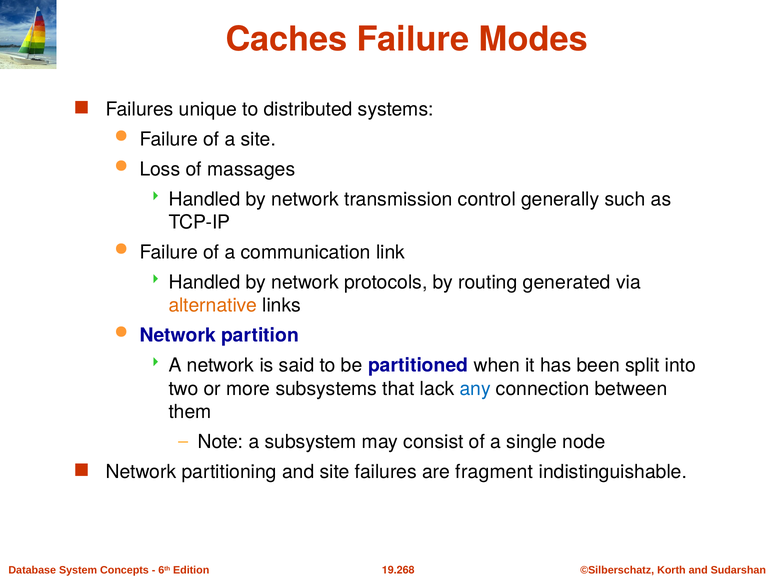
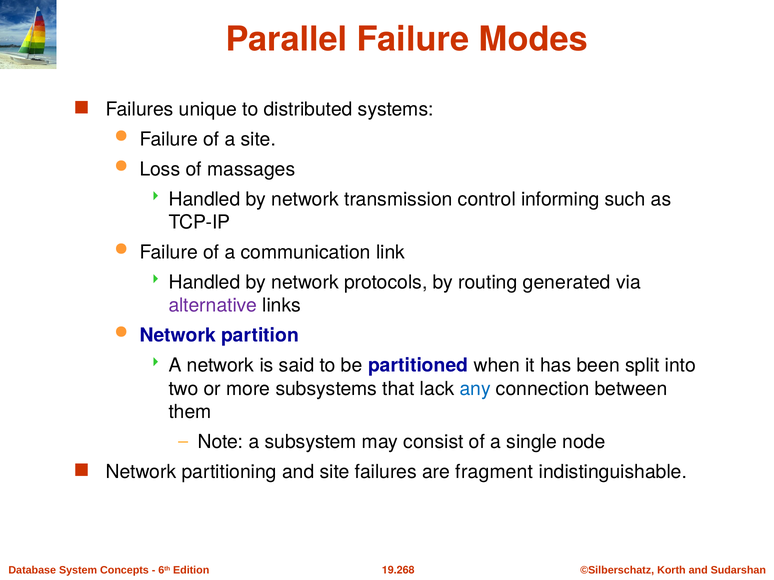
Caches: Caches -> Parallel
generally: generally -> informing
alternative colour: orange -> purple
